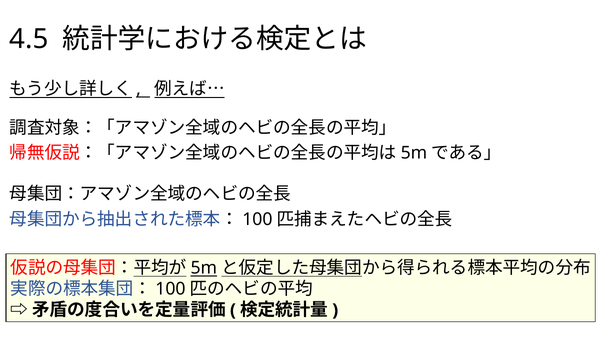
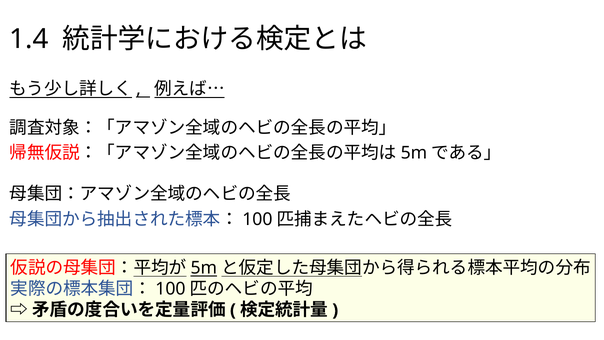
4.5: 4.5 -> 1.4
